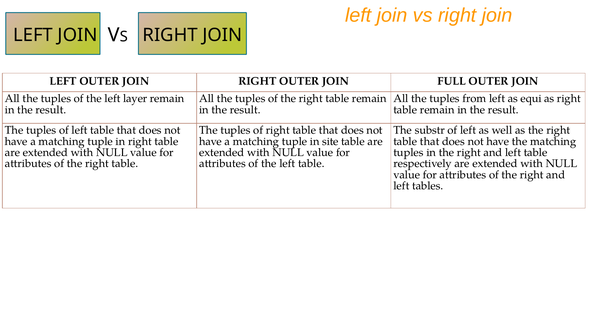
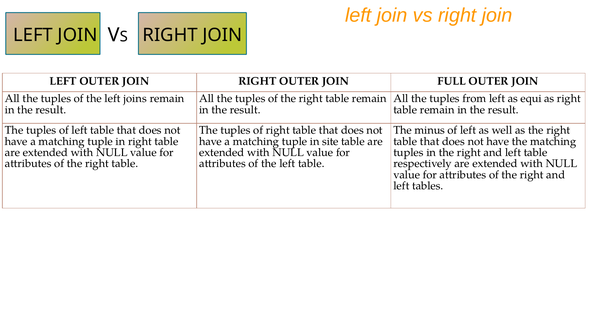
layer: layer -> joins
substr: substr -> minus
